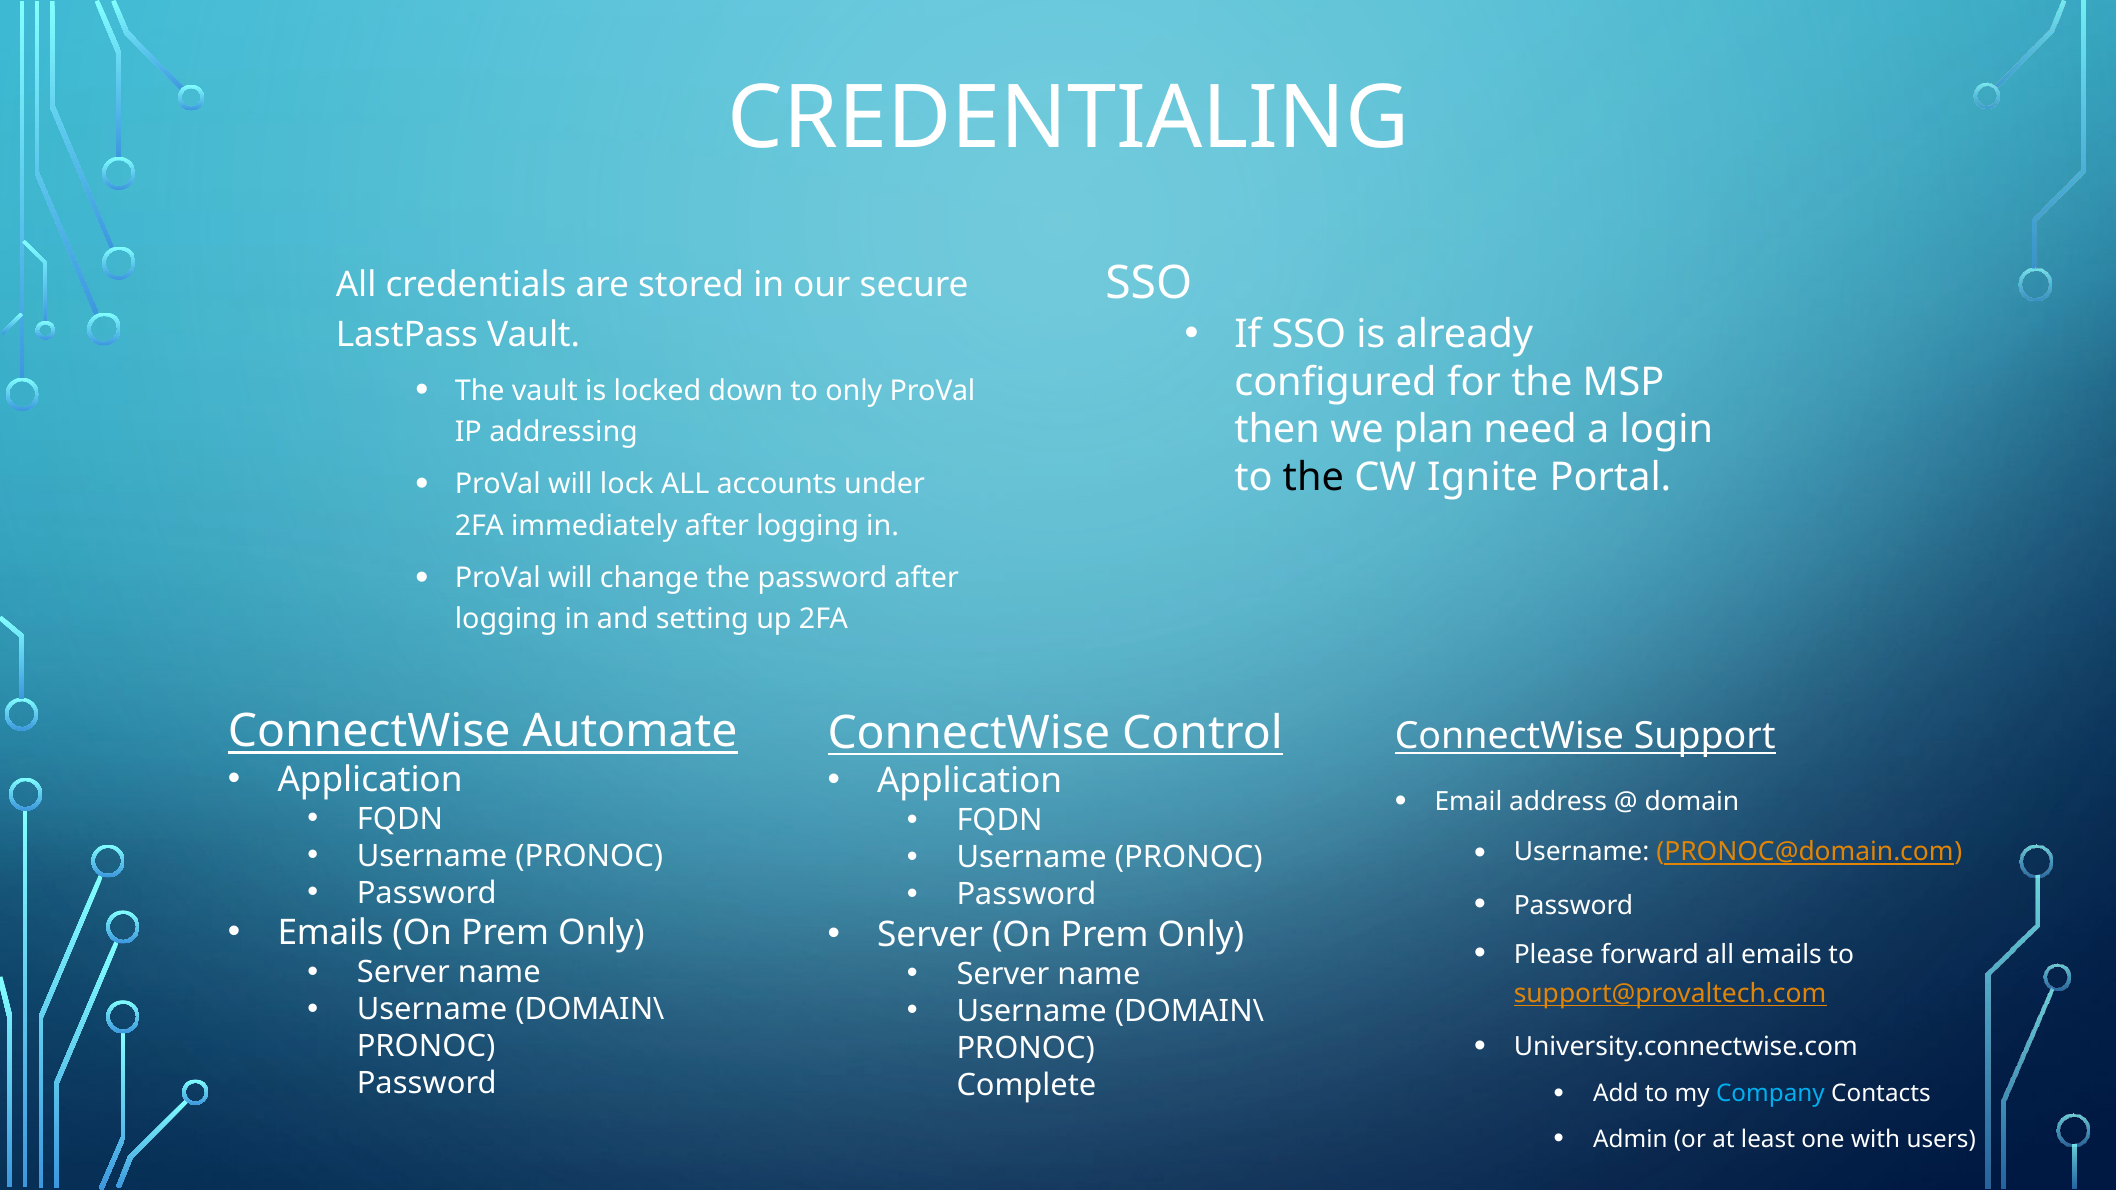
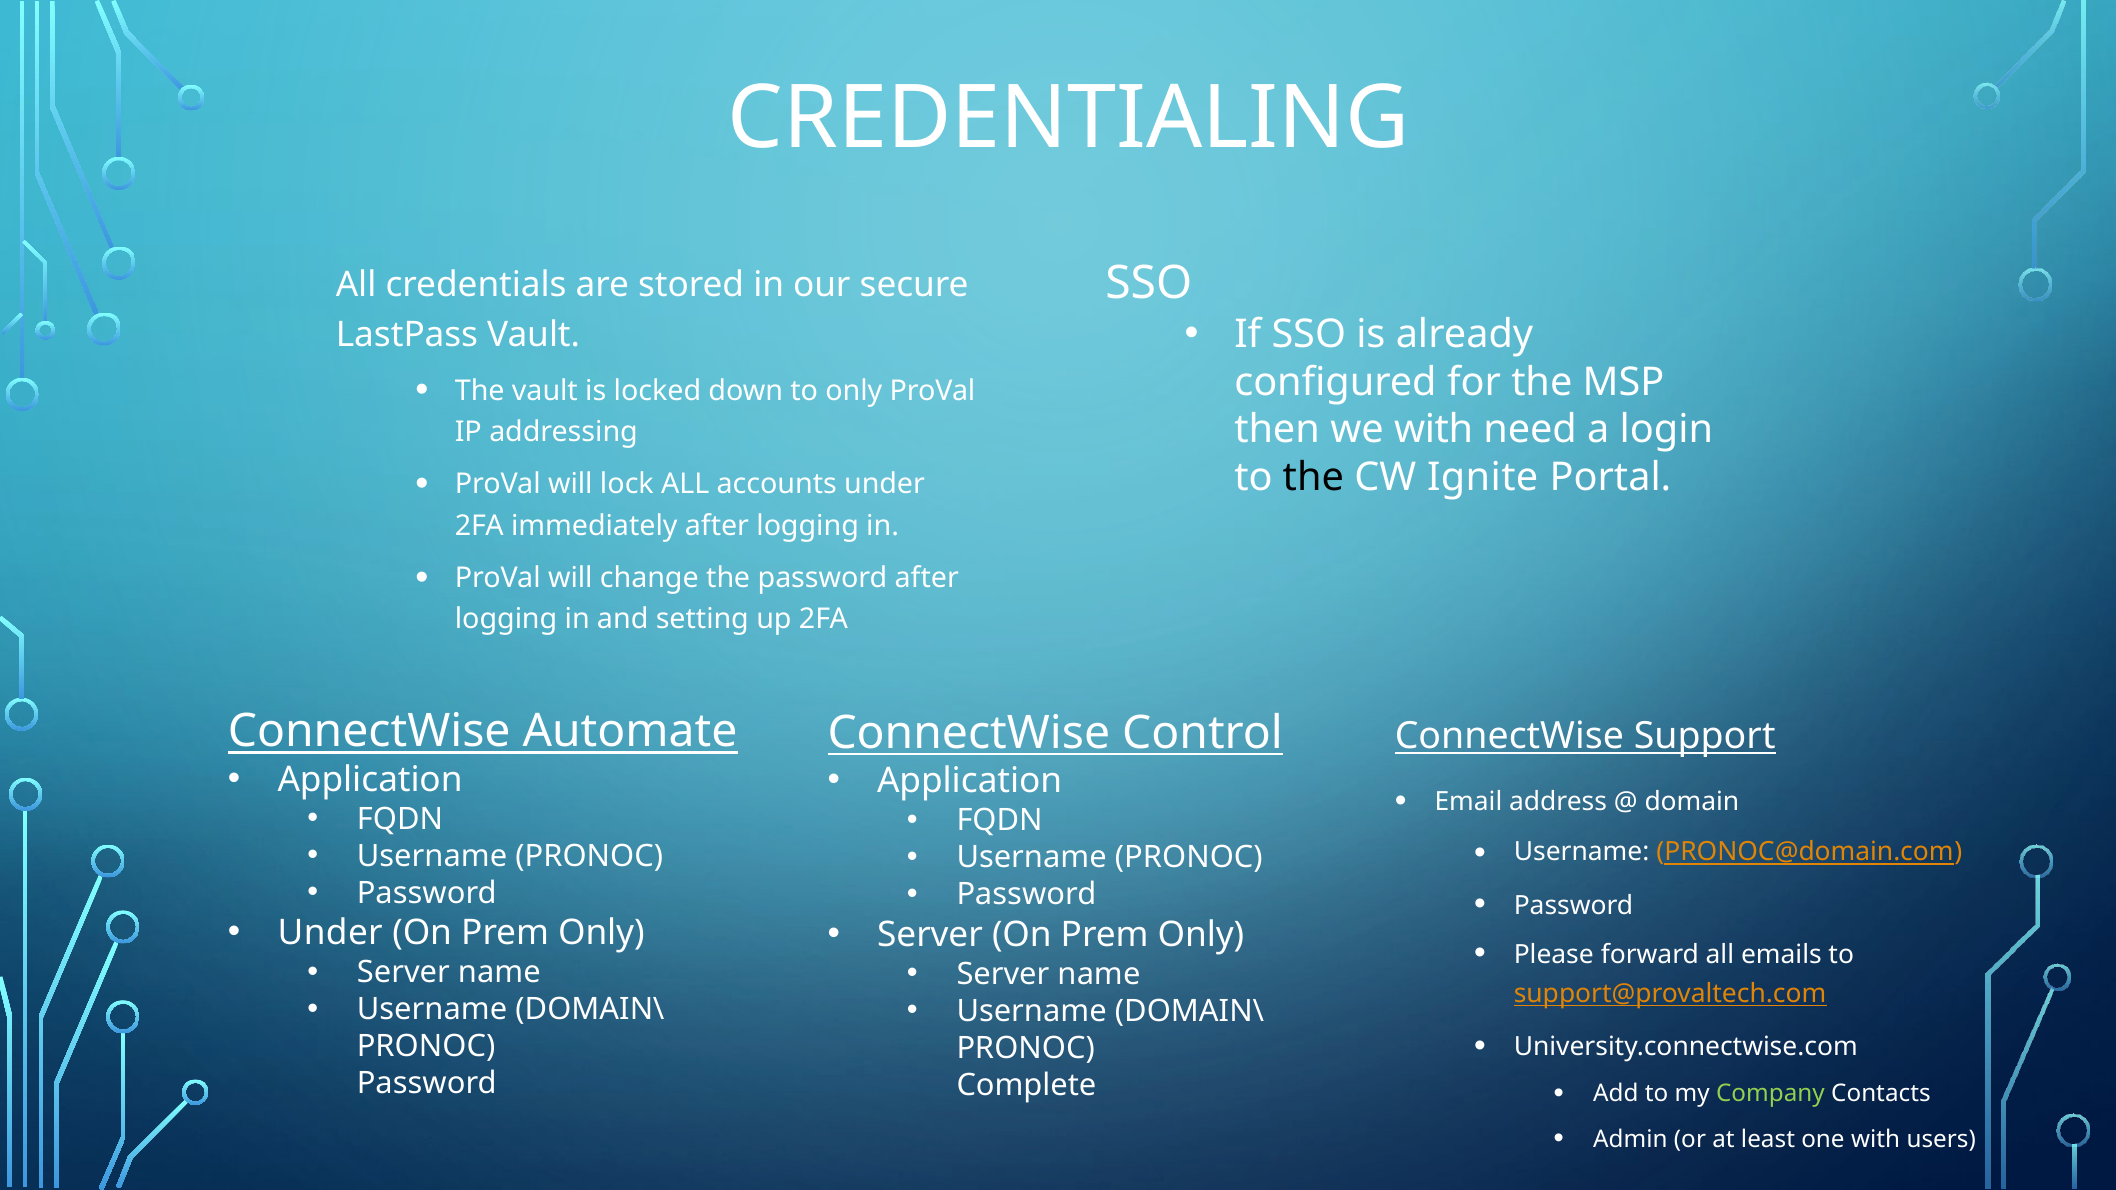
we plan: plan -> with
Emails at (331, 933): Emails -> Under
Company colour: light blue -> light green
